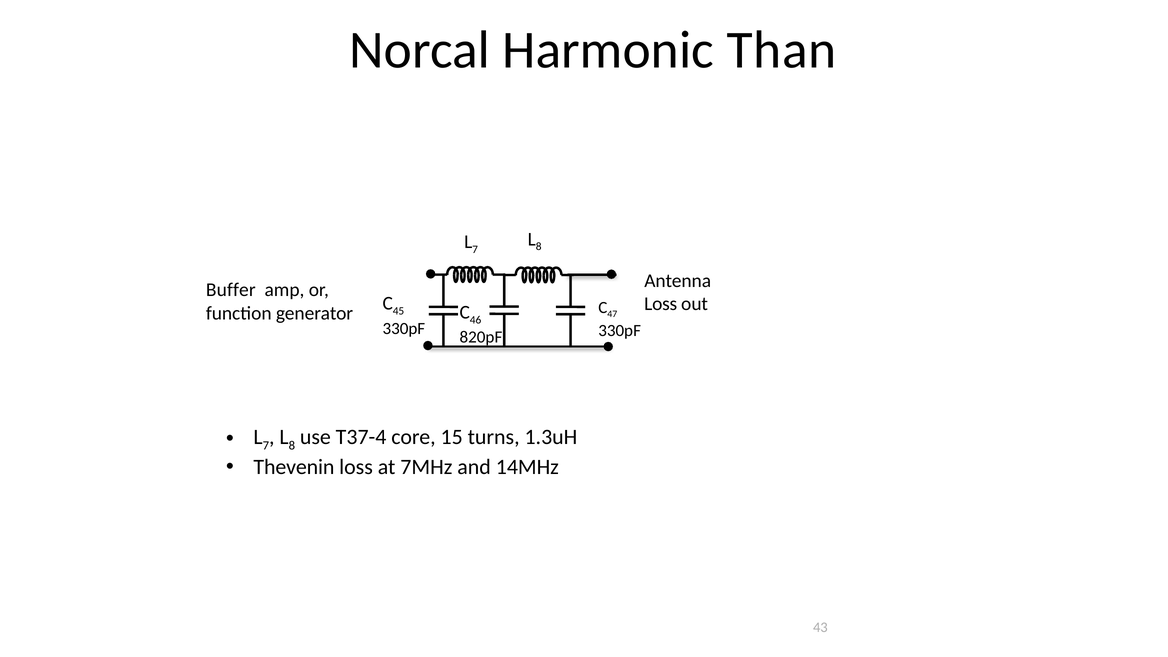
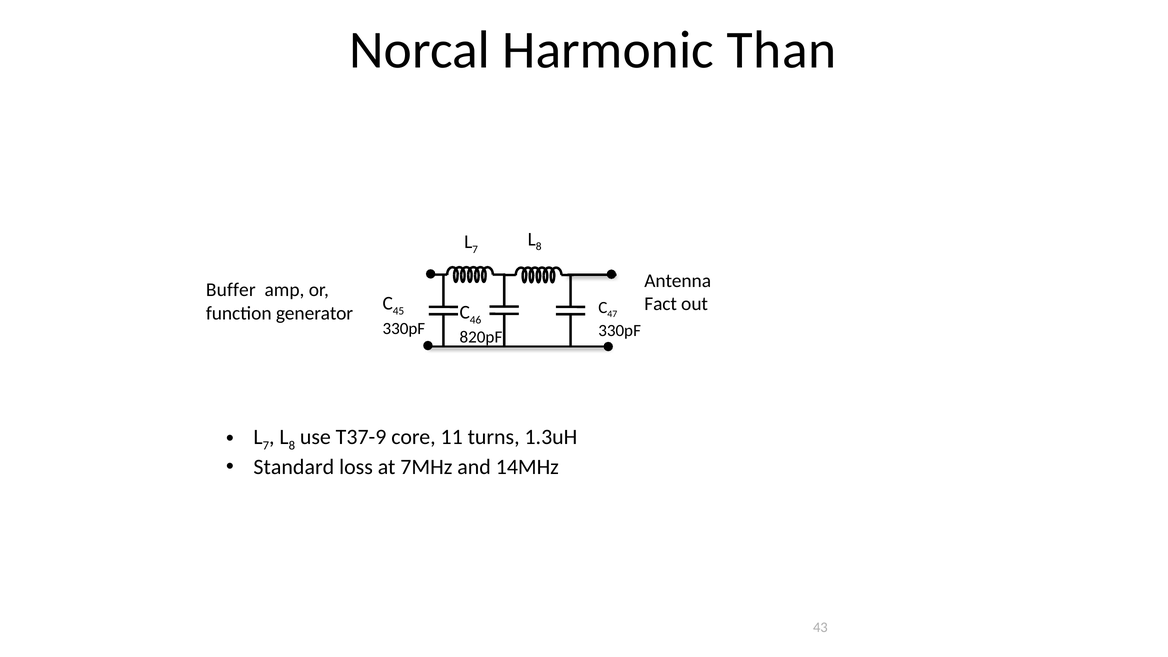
Loss at (661, 304): Loss -> Fact
T37-4: T37-4 -> T37-9
15: 15 -> 11
Thevenin: Thevenin -> Standard
